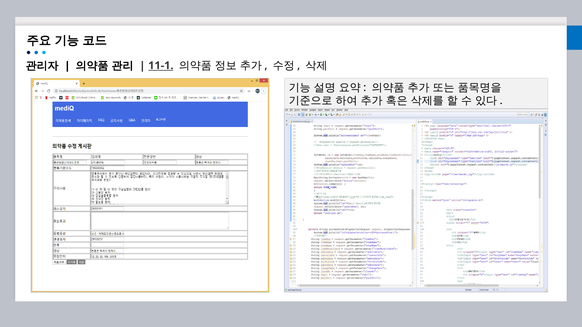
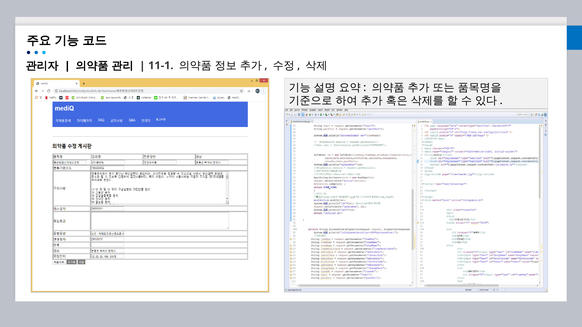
11-1 underline: present -> none
